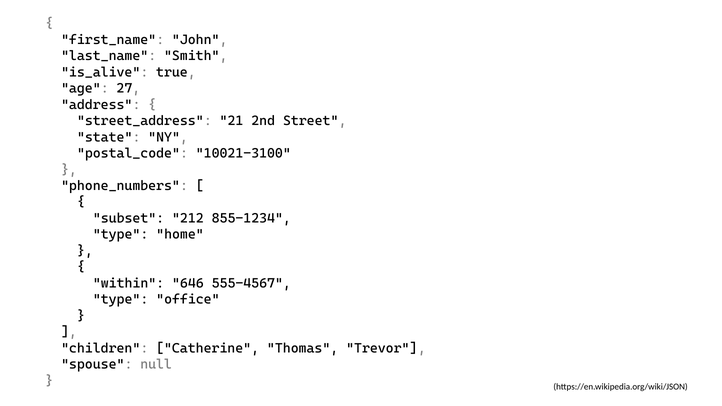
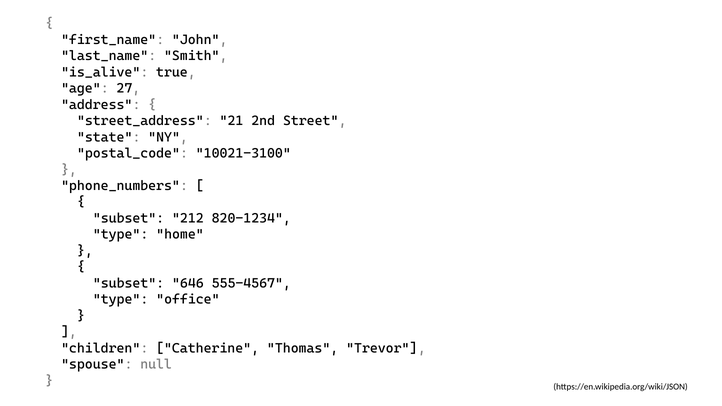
855-1234: 855-1234 -> 820-1234
within at (129, 283): within -> subset
